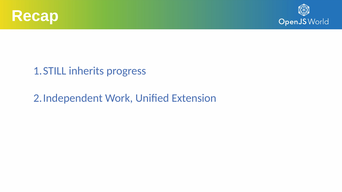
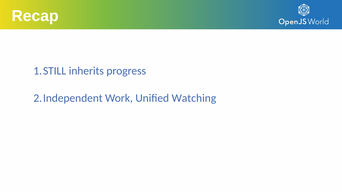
Extension: Extension -> Watching
